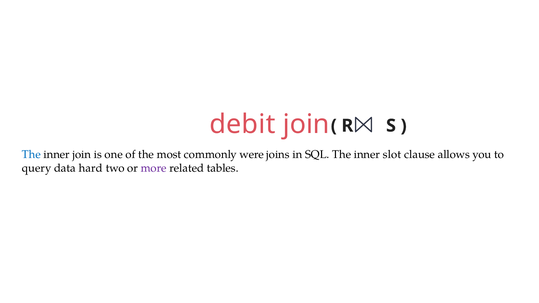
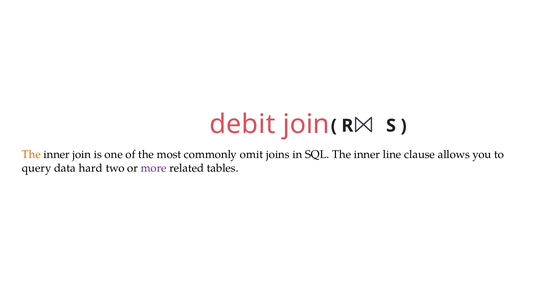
The at (31, 155) colour: blue -> orange
were: were -> omit
slot: slot -> line
